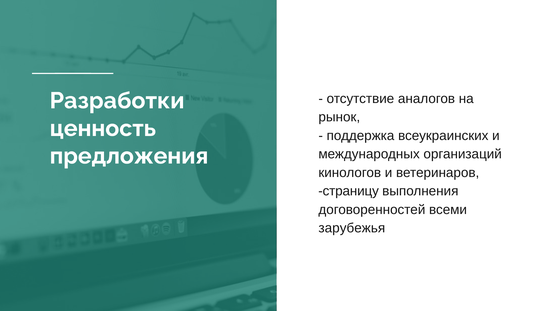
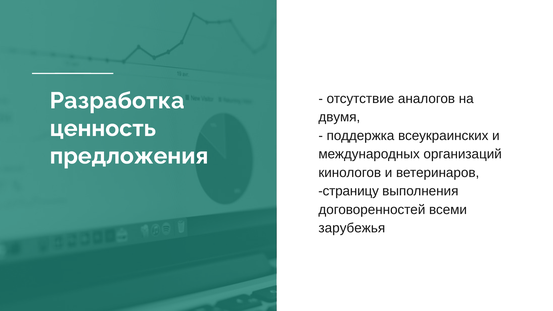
Разработки: Разработки -> Разработка
рынок: рынок -> двумя
